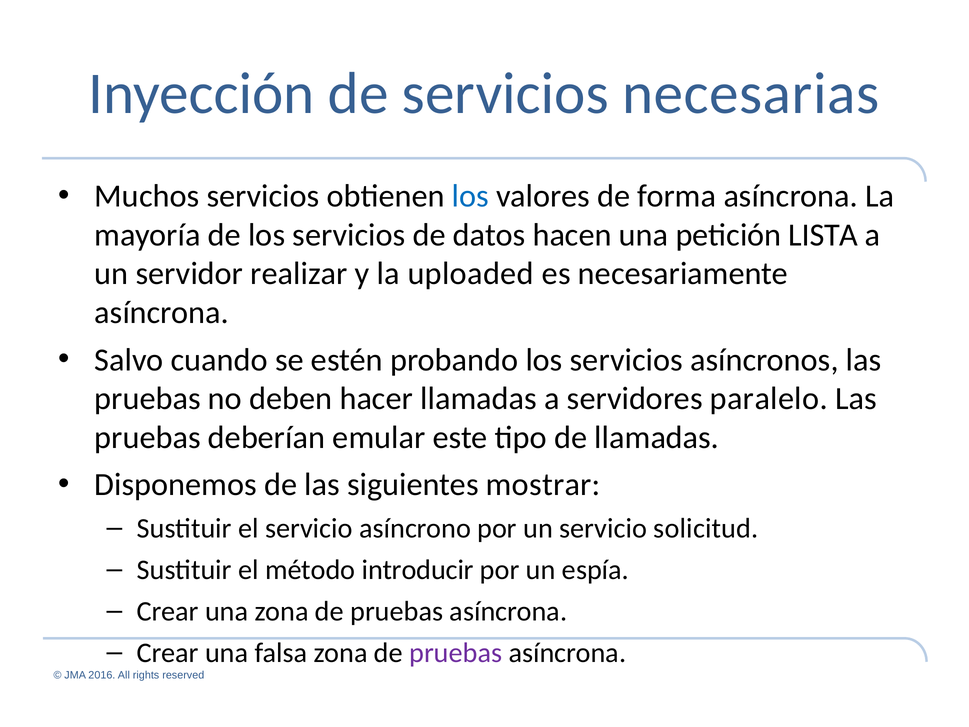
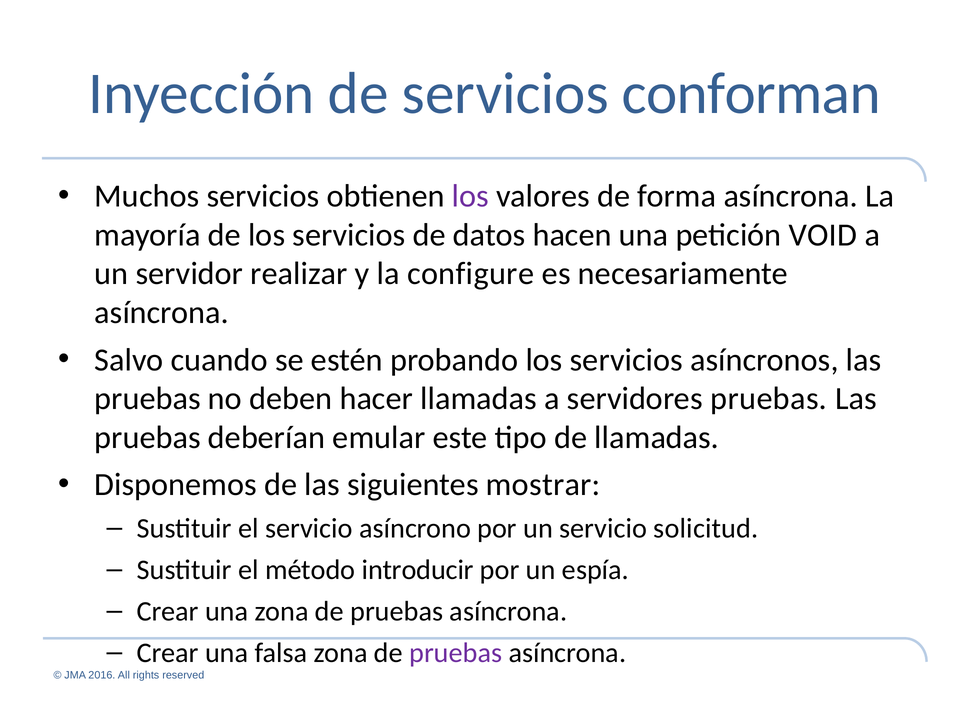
necesarias: necesarias -> conforman
los at (470, 196) colour: blue -> purple
LISTA: LISTA -> VOID
uploaded: uploaded -> configure
servidores paralelo: paralelo -> pruebas
